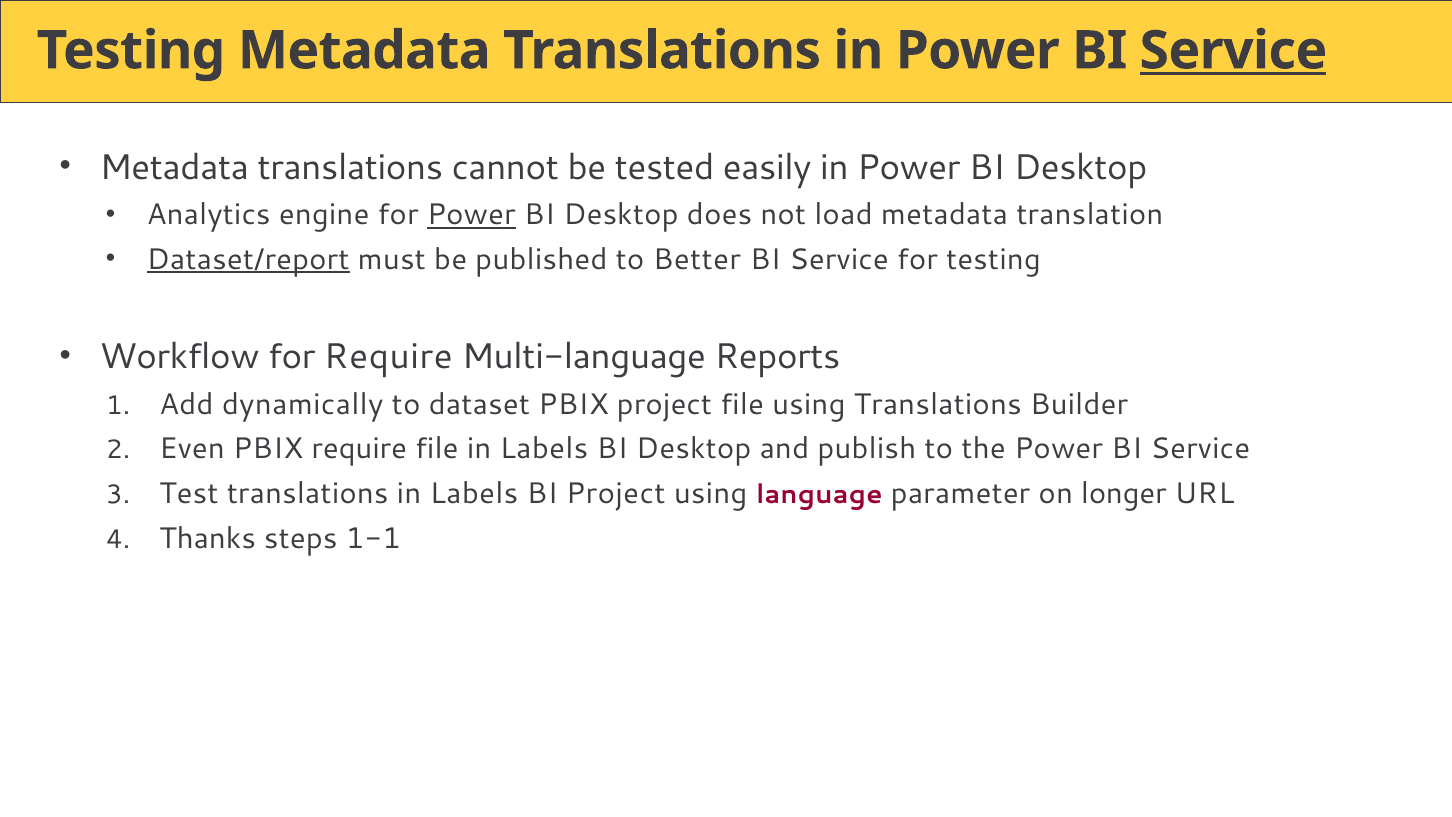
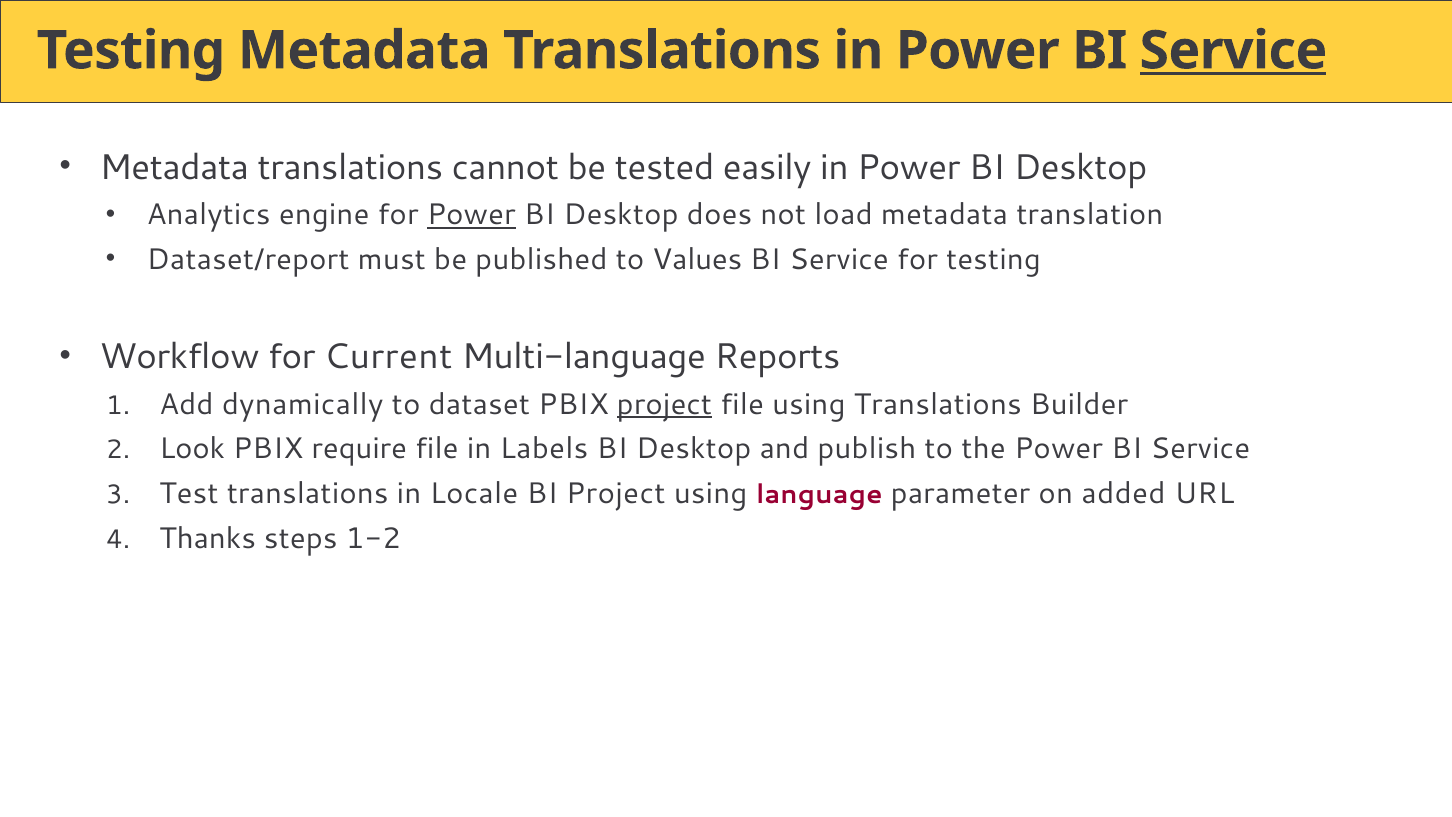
Dataset/report underline: present -> none
Better: Better -> Values
for Require: Require -> Current
project at (664, 404) underline: none -> present
Even: Even -> Look
translations in Labels: Labels -> Locale
longer: longer -> added
1-1: 1-1 -> 1-2
